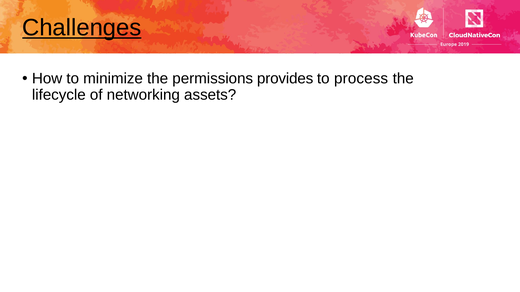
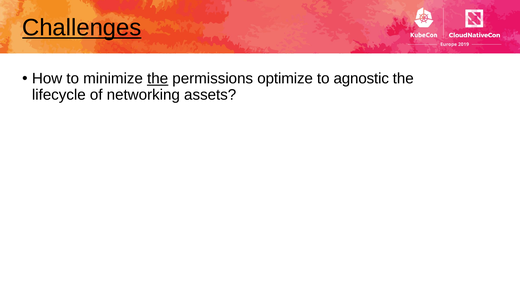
the at (158, 79) underline: none -> present
provides: provides -> optimize
process: process -> agnostic
